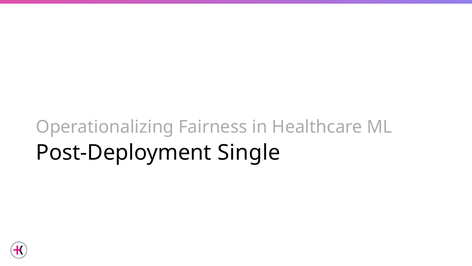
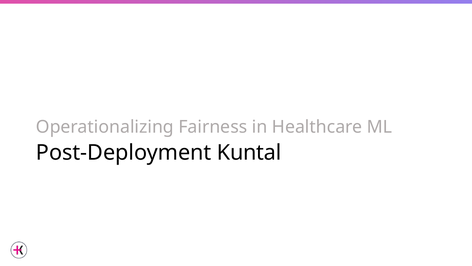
Single: Single -> Kuntal
